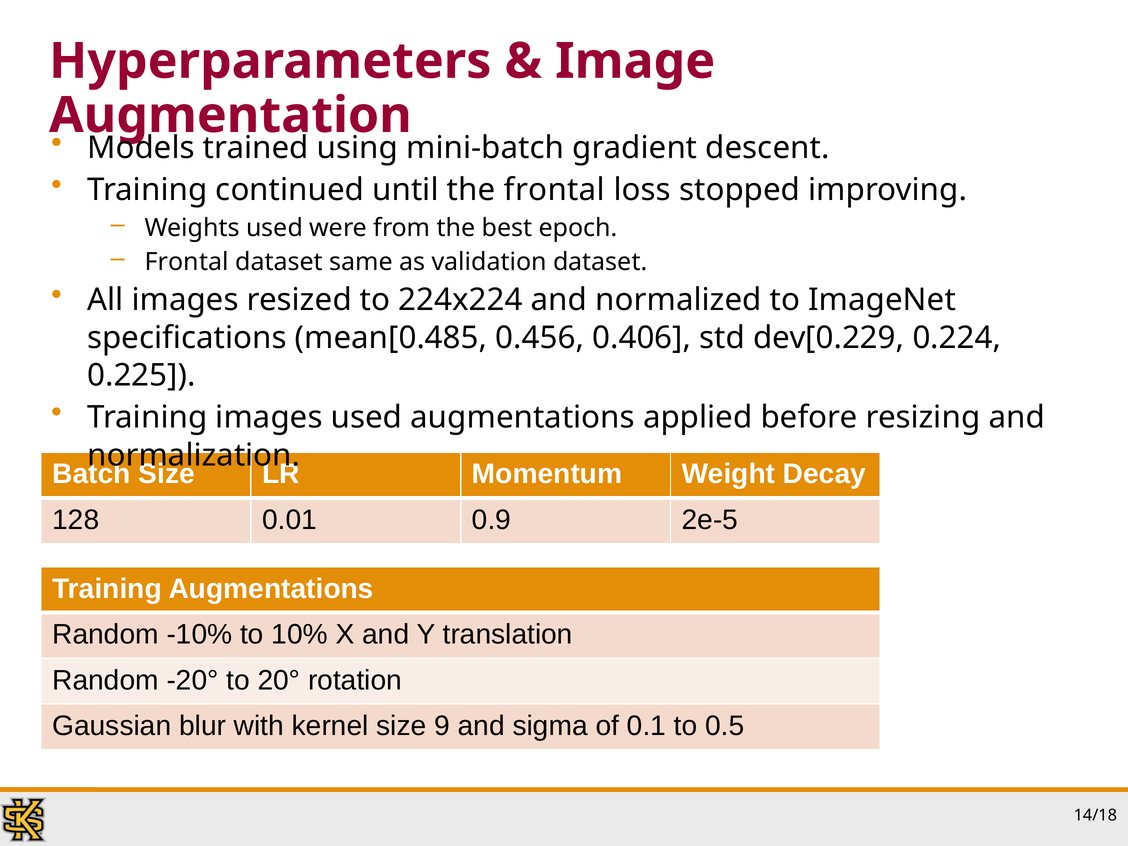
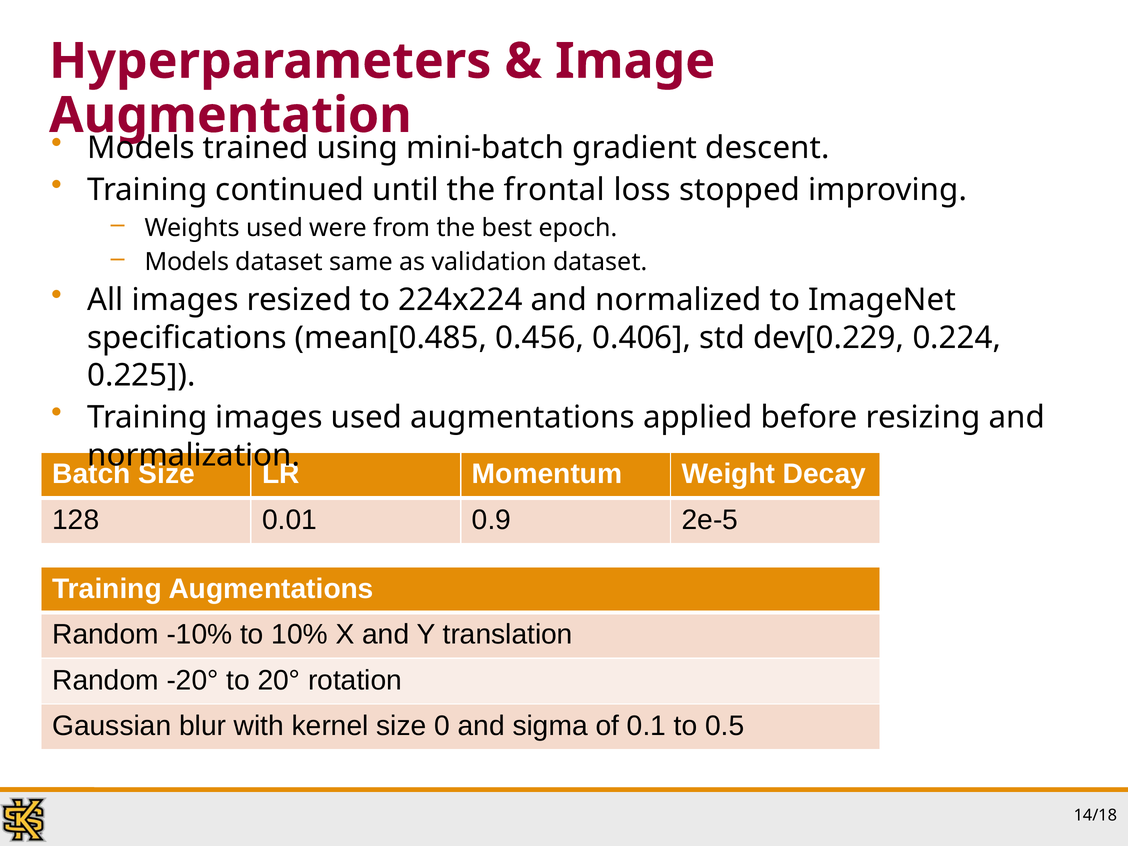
Frontal at (187, 262): Frontal -> Models
9: 9 -> 0
